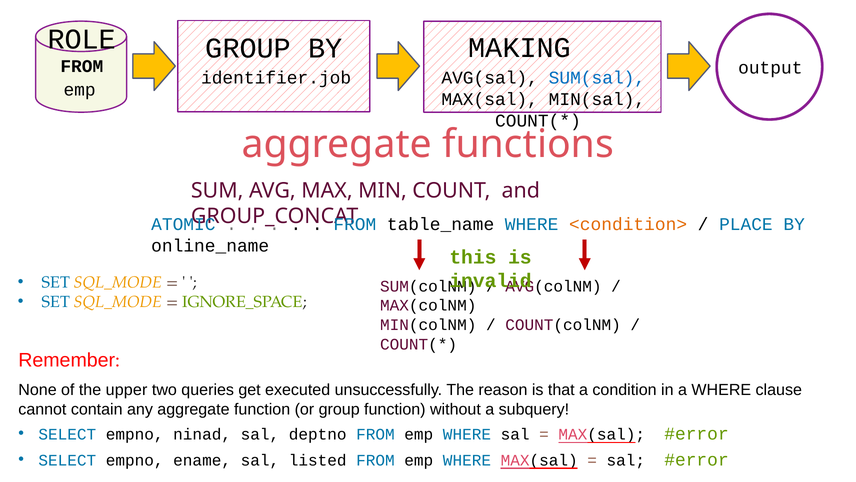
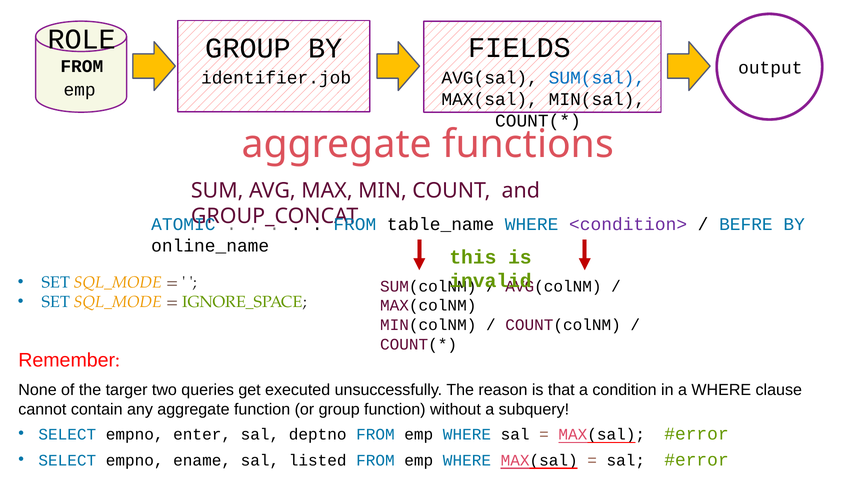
MAKING: MAKING -> FIELDS
<condition> colour: orange -> purple
PLACE: PLACE -> BEFRE
upper: upper -> targer
ninad: ninad -> enter
